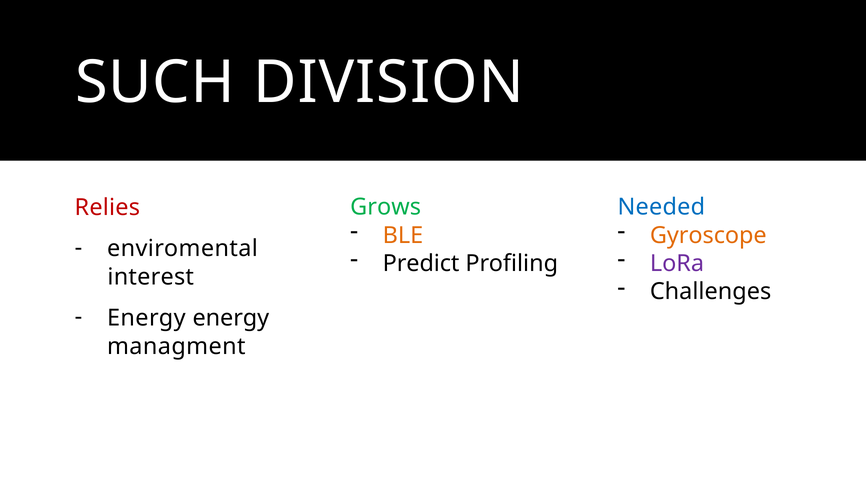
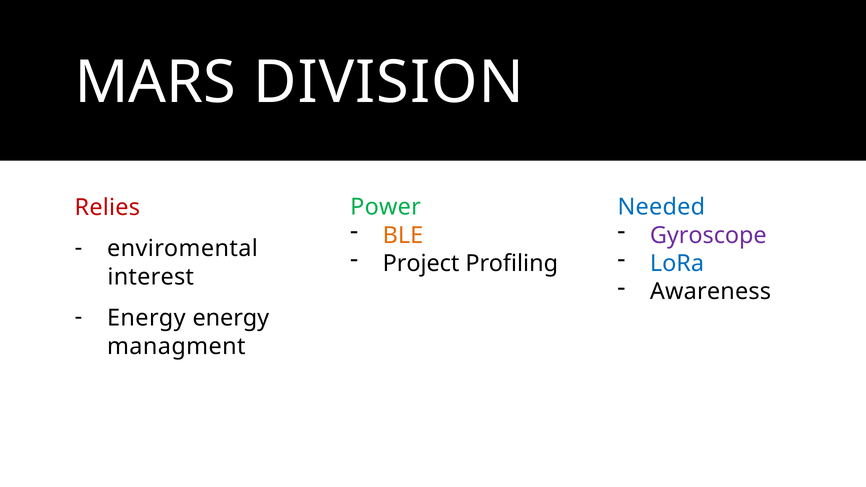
SUCH: SUCH -> MARS
Grows: Grows -> Power
Gyroscope colour: orange -> purple
Predict: Predict -> Project
LoRa colour: purple -> blue
Challenges: Challenges -> Awareness
